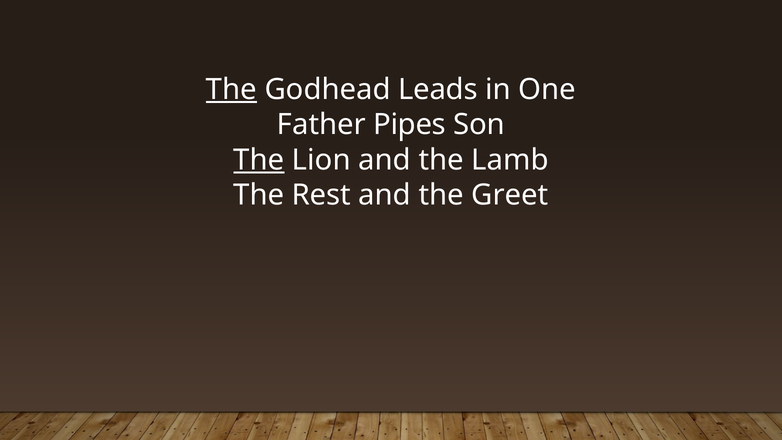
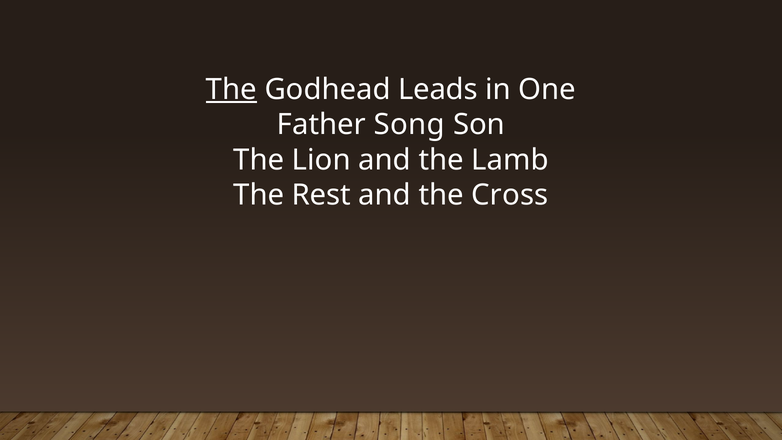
Pipes: Pipes -> Song
The at (259, 160) underline: present -> none
Greet: Greet -> Cross
